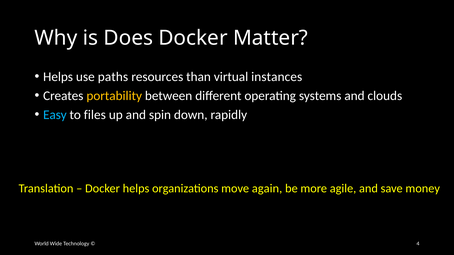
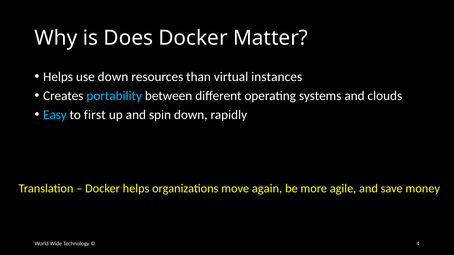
use paths: paths -> down
portability colour: yellow -> light blue
files: files -> first
